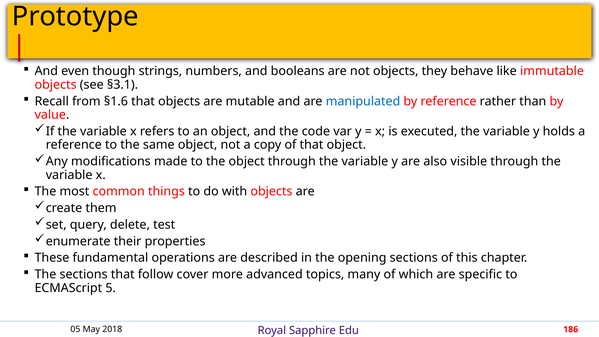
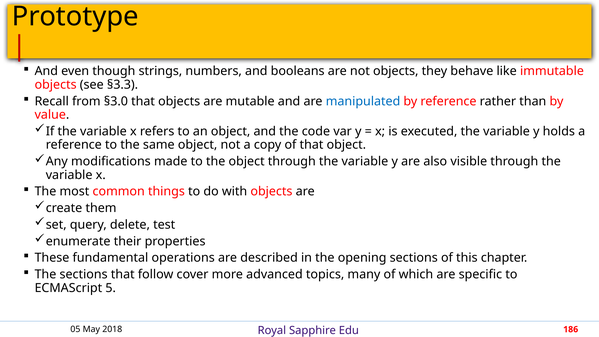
§3.1: §3.1 -> §3.3
§1.6: §1.6 -> §3.0
